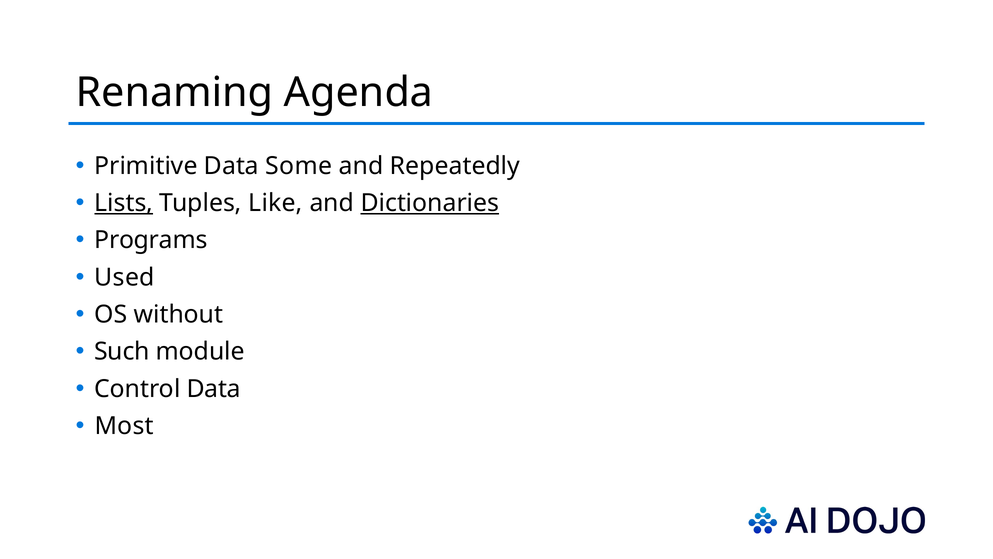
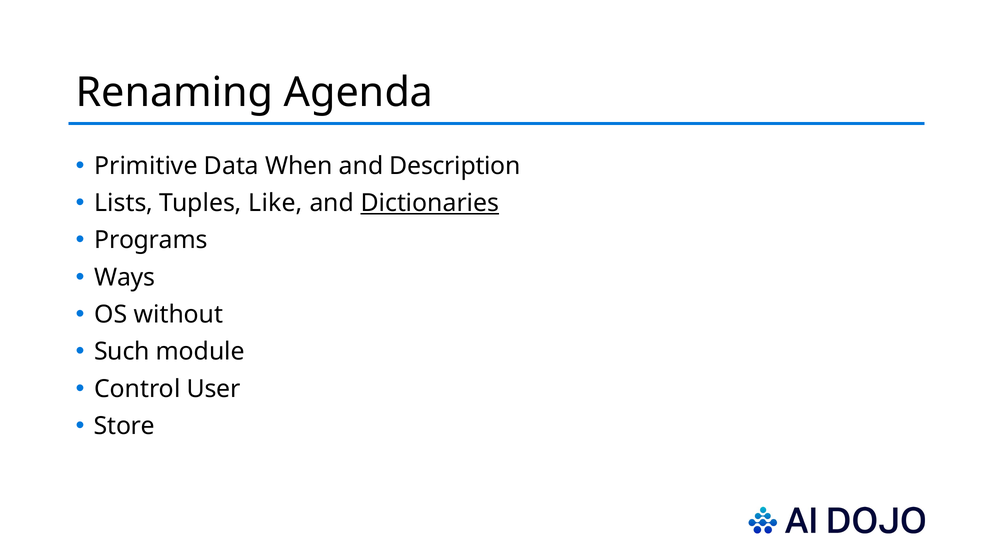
Some: Some -> When
Repeatedly: Repeatedly -> Description
Lists underline: present -> none
Used: Used -> Ways
Control Data: Data -> User
Most: Most -> Store
